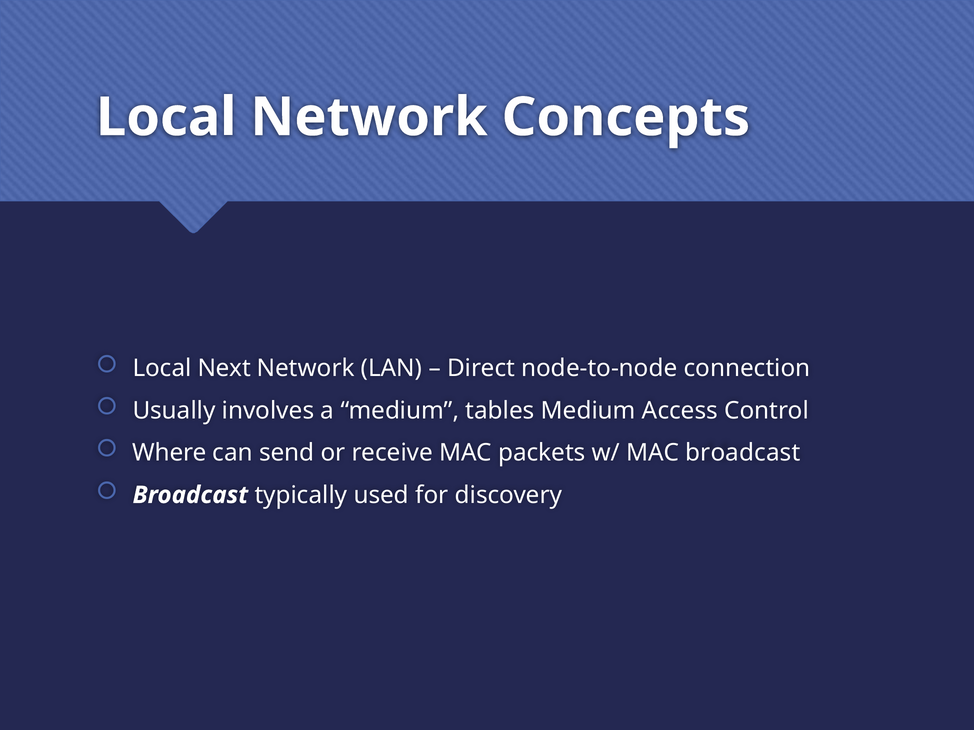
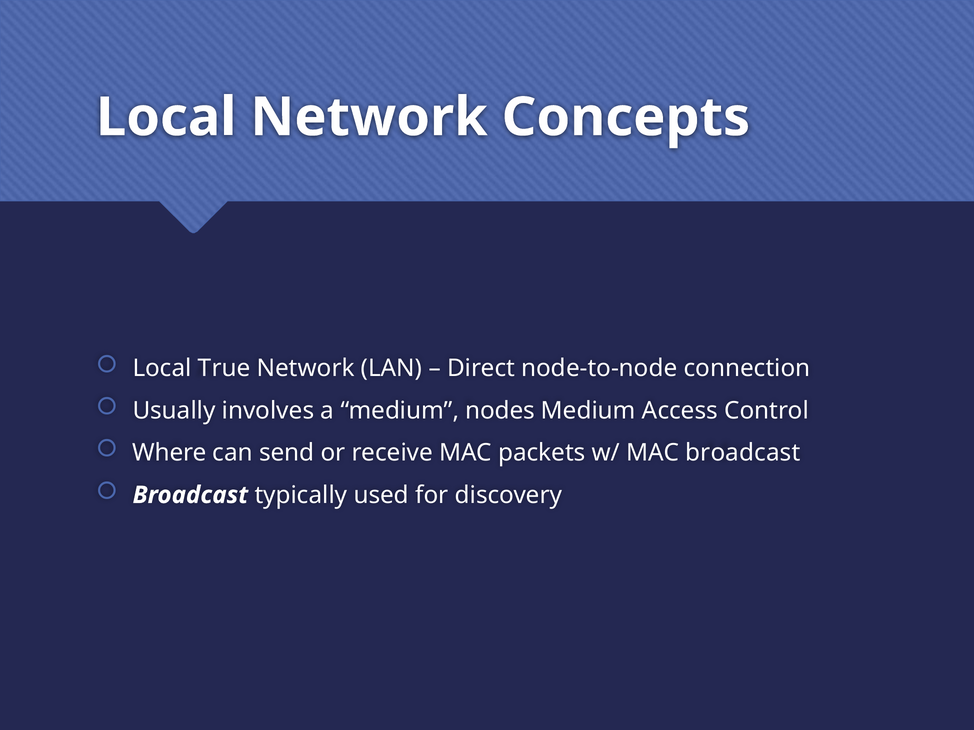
Next: Next -> True
tables: tables -> nodes
